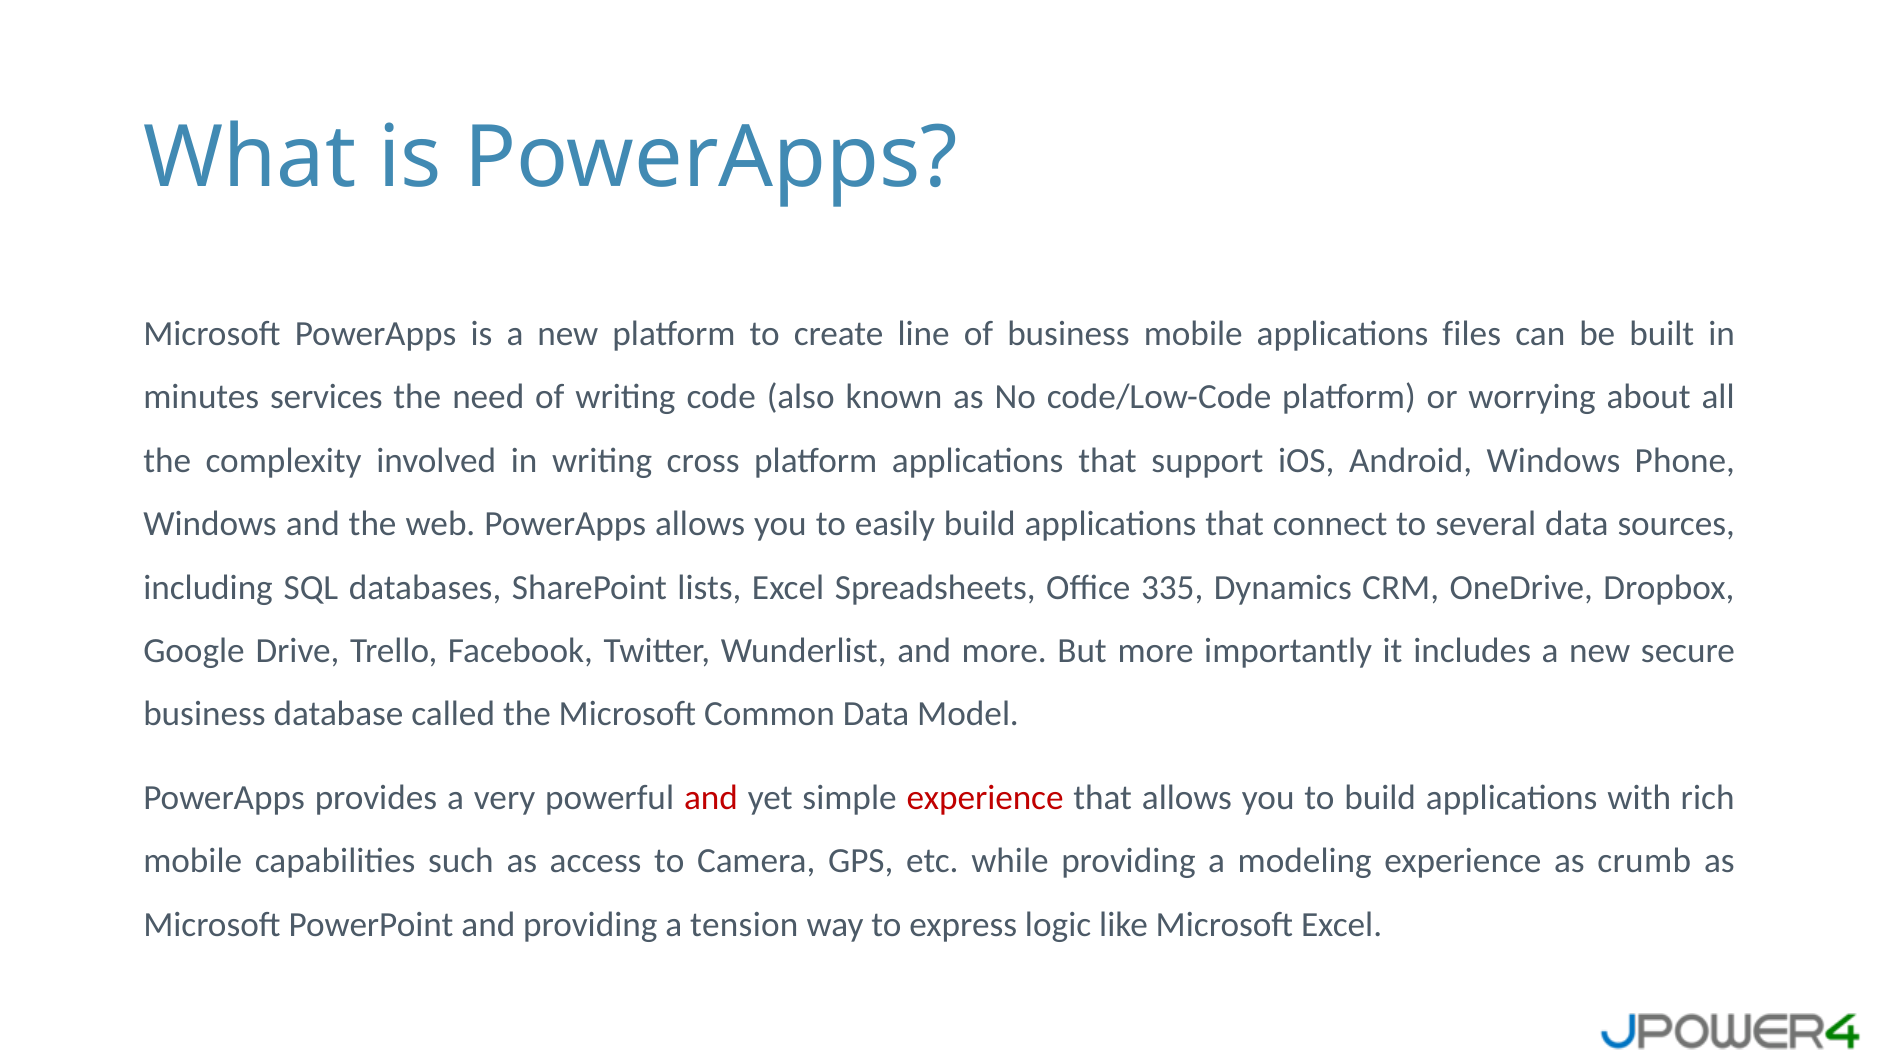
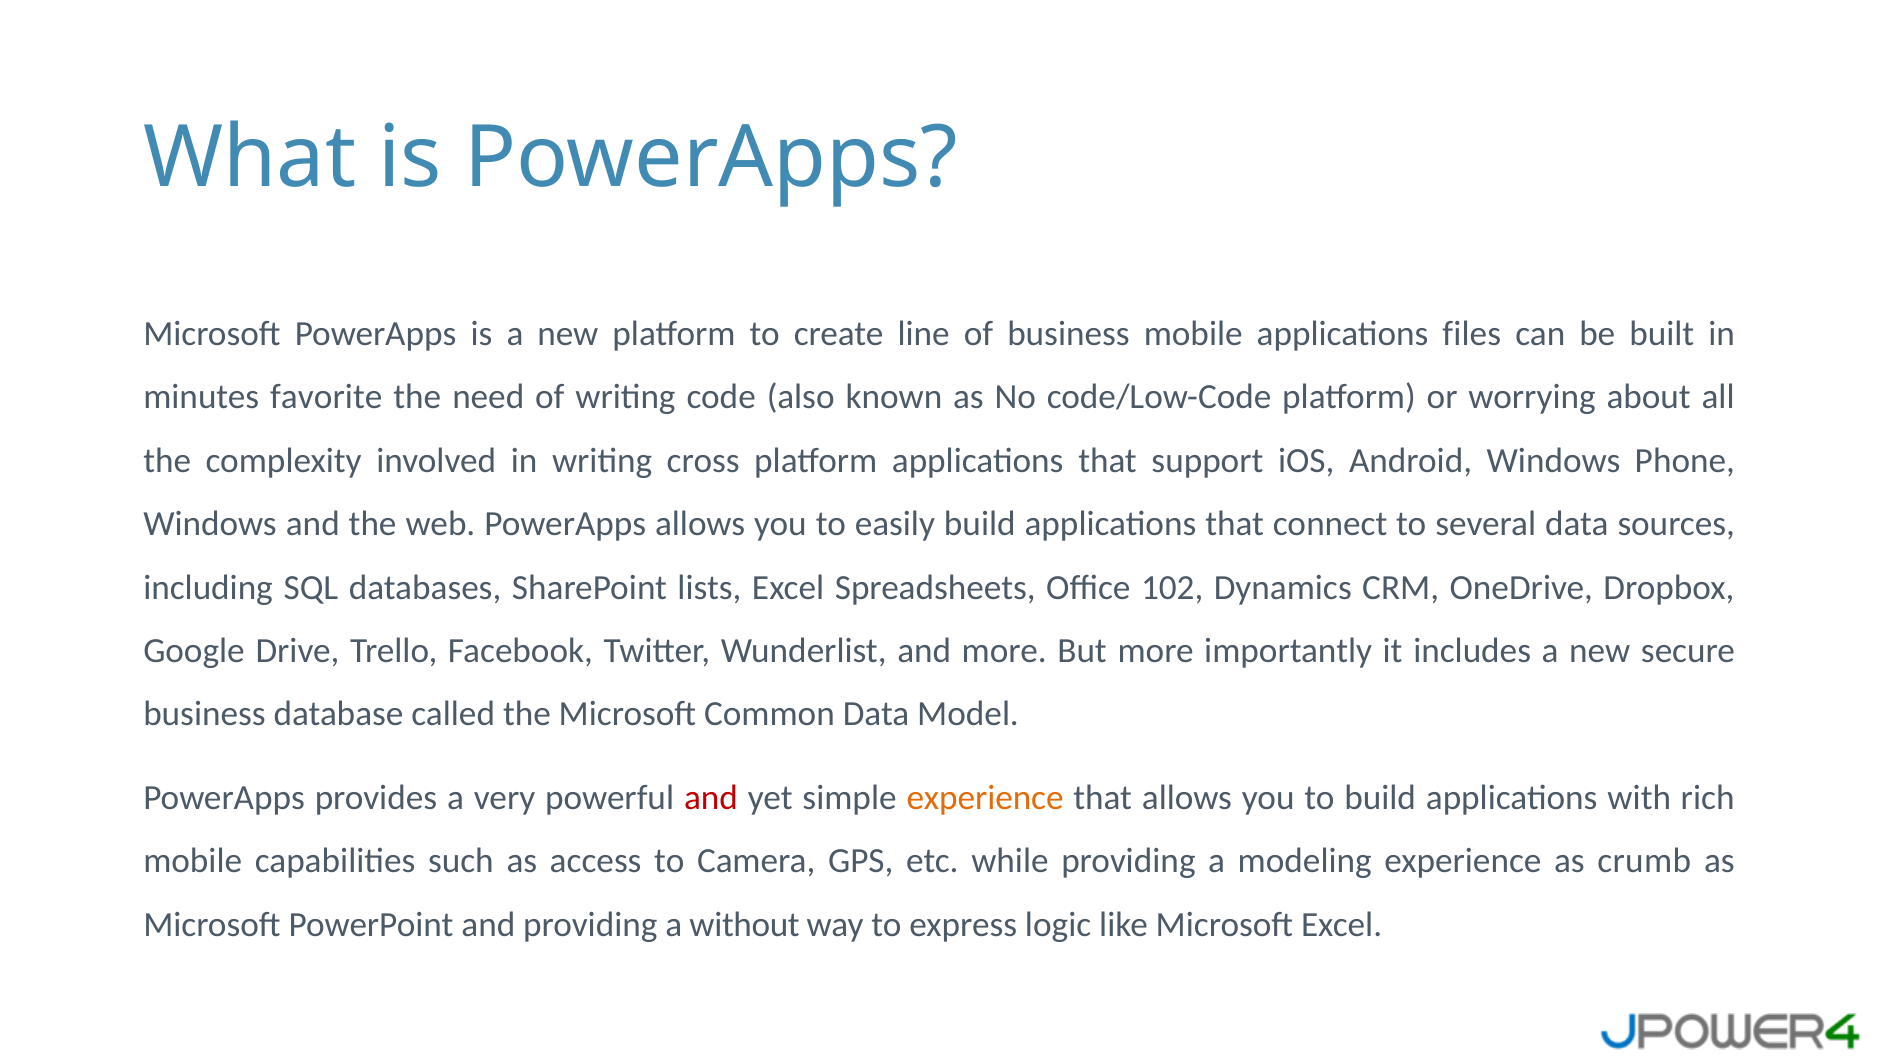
services: services -> favorite
335: 335 -> 102
experience at (985, 797) colour: red -> orange
tension: tension -> without
